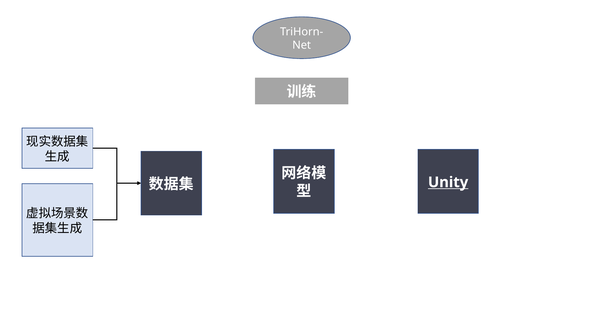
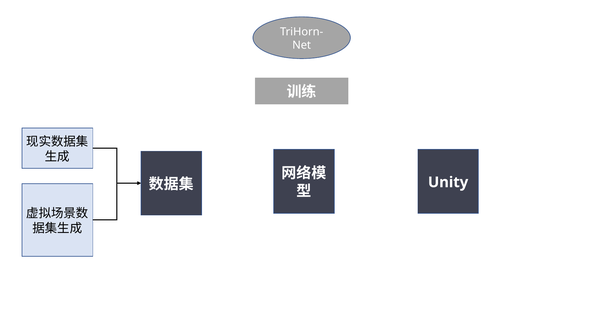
Unity underline: present -> none
